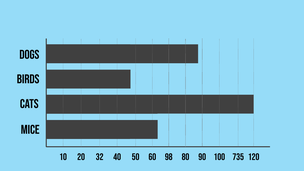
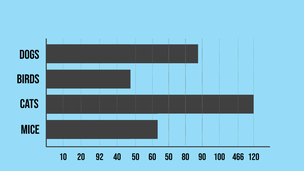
32: 32 -> 92
60 98: 98 -> 50
735: 735 -> 466
